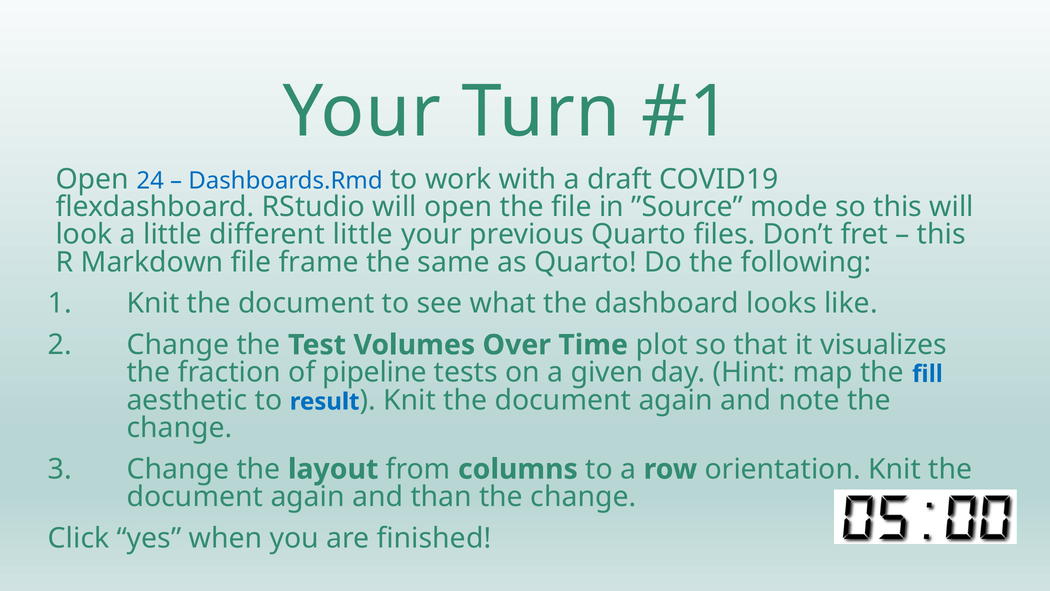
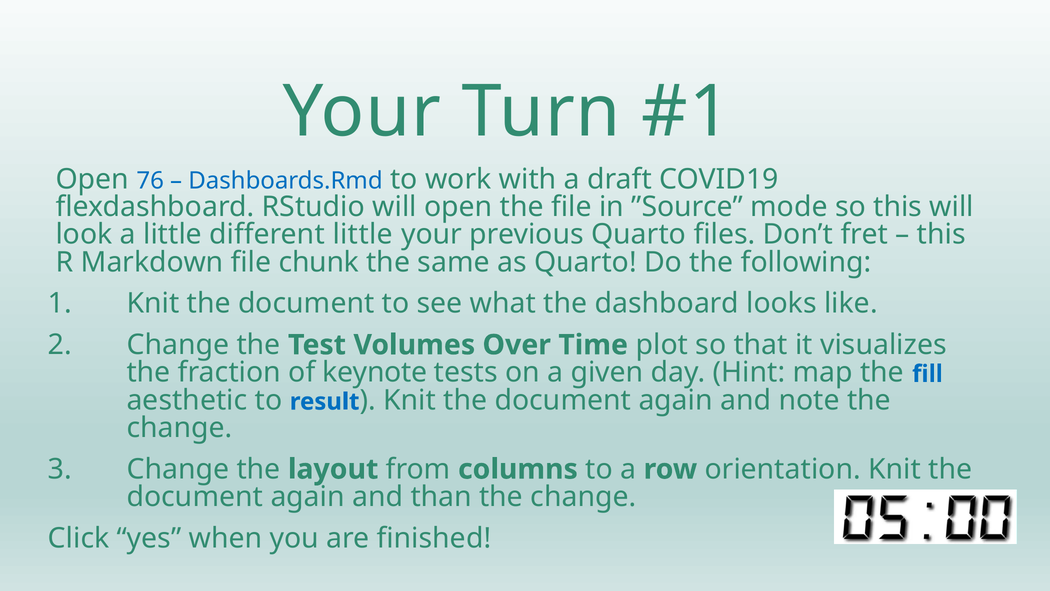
24: 24 -> 76
frame: frame -> chunk
pipeline: pipeline -> keynote
